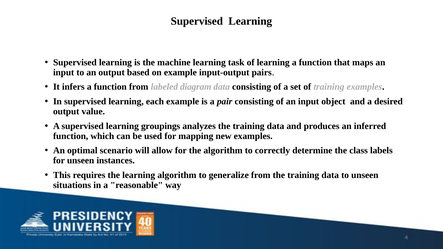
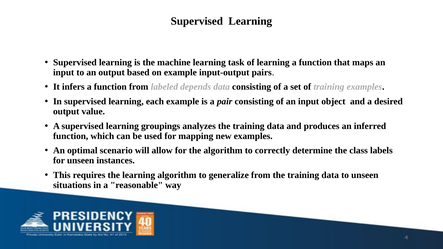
diagram: diagram -> depends
